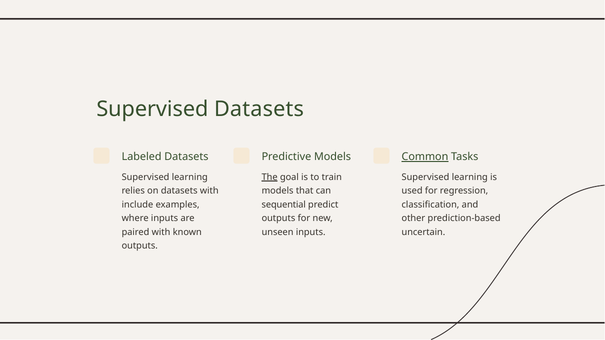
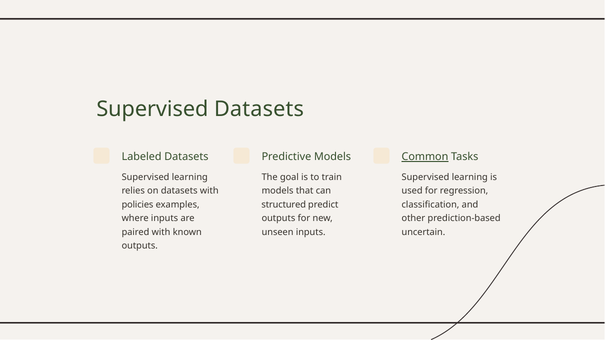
The underline: present -> none
include: include -> policies
sequential: sequential -> structured
